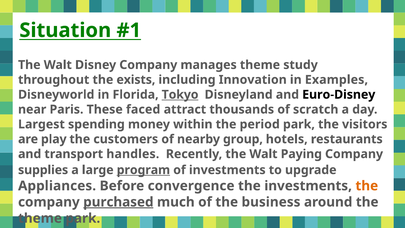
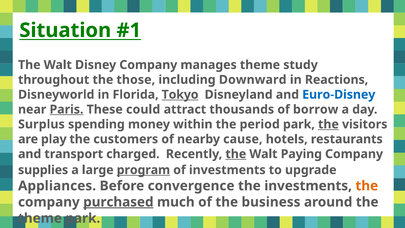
exists: exists -> those
Innovation: Innovation -> Downward
Examples: Examples -> Reactions
Euro-Disney colour: black -> blue
Paris underline: none -> present
faced: faced -> could
scratch: scratch -> borrow
Largest: Largest -> Surplus
the at (328, 124) underline: none -> present
group: group -> cause
handles: handles -> charged
the at (236, 154) underline: none -> present
